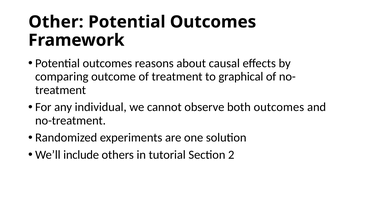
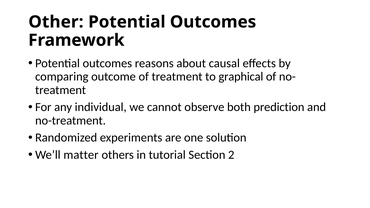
both outcomes: outcomes -> prediction
include: include -> matter
